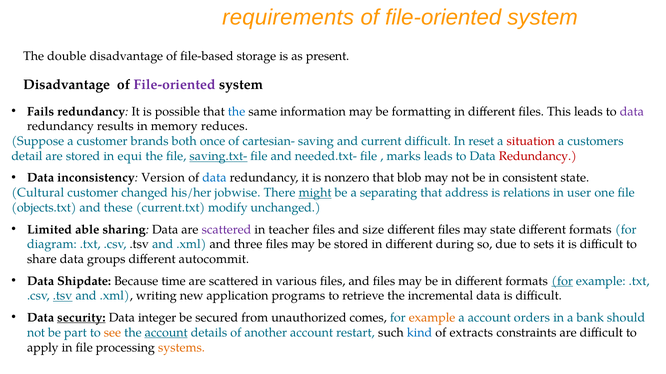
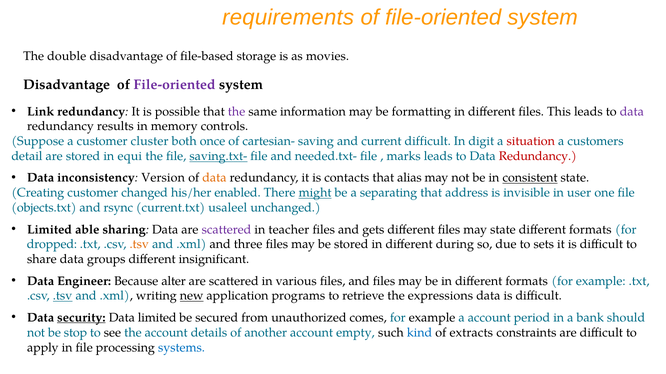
present: present -> movies
Fails: Fails -> Link
the at (237, 112) colour: blue -> purple
reduces: reduces -> controls
brands: brands -> cluster
reset: reset -> digit
data at (214, 178) colour: blue -> orange
nonzero: nonzero -> contacts
blob: blob -> alias
consistent underline: none -> present
Cultural: Cultural -> Creating
jobwise: jobwise -> enabled
relations: relations -> invisible
these: these -> rsync
modify: modify -> usaleel
size: size -> gets
diagram: diagram -> dropped
.tsv at (139, 245) colour: black -> orange
autocommit: autocommit -> insignificant
Shipdate: Shipdate -> Engineer
time: time -> alter
for at (562, 281) underline: present -> none
new underline: none -> present
incremental: incremental -> expressions
Data integer: integer -> limited
example at (432, 318) colour: orange -> black
orders: orders -> period
part: part -> stop
see colour: orange -> black
account at (166, 333) underline: present -> none
restart: restart -> empty
systems colour: orange -> blue
